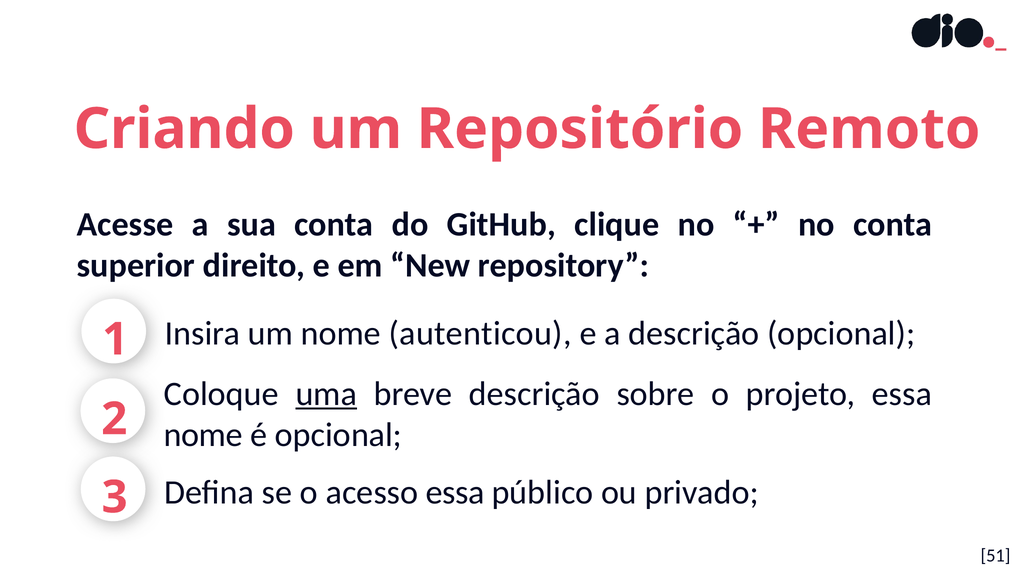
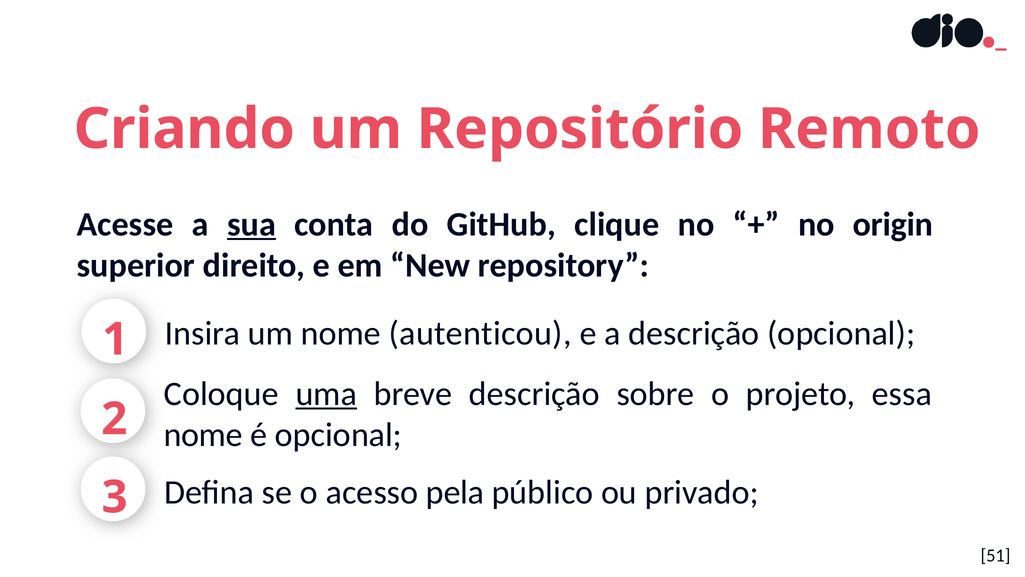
sua underline: none -> present
no conta: conta -> origin
acesso essa: essa -> pela
